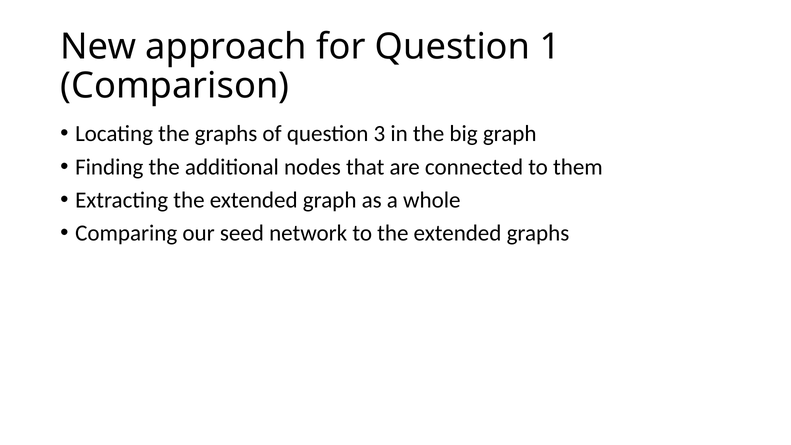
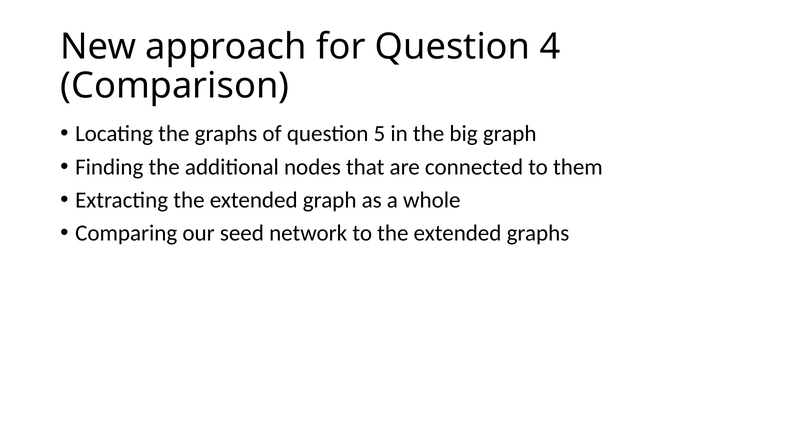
1: 1 -> 4
3: 3 -> 5
